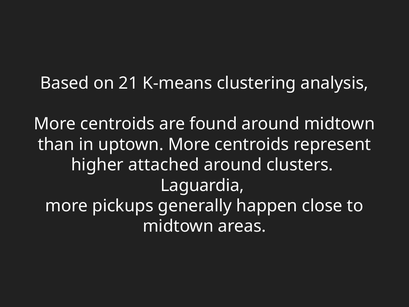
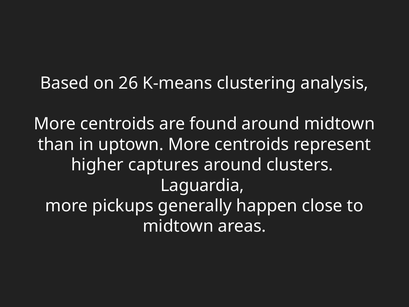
21: 21 -> 26
attached: attached -> captures
